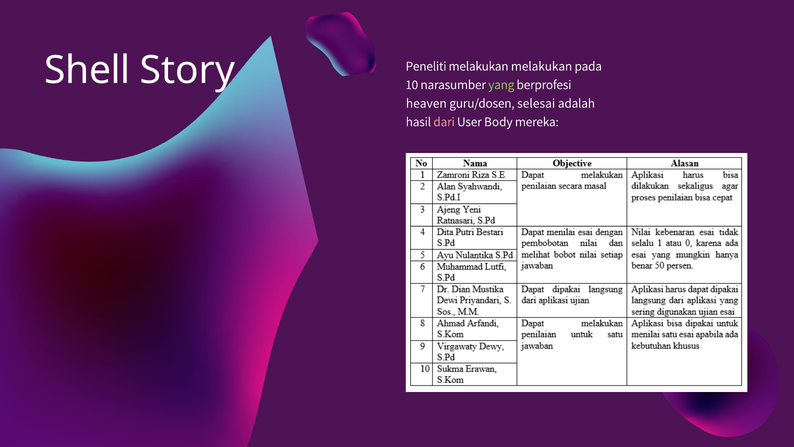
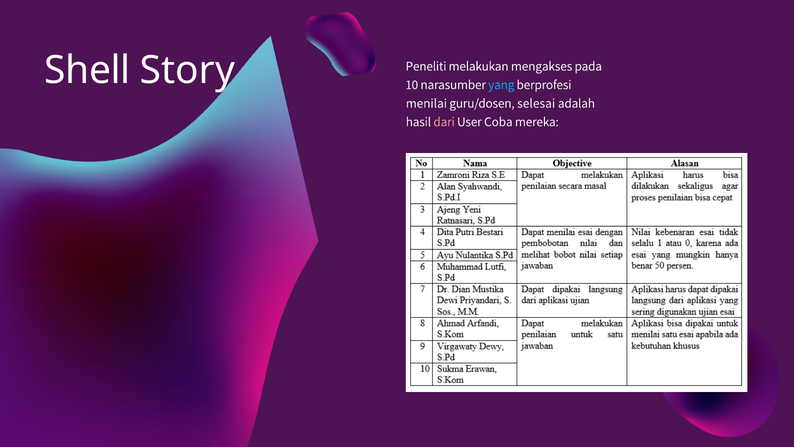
melakukan melakukan: melakukan -> mengakses
yang colour: light green -> light blue
heaven: heaven -> menilai
Body: Body -> Coba
